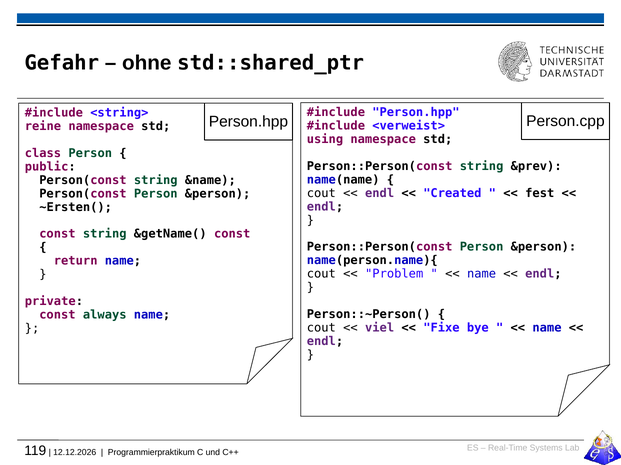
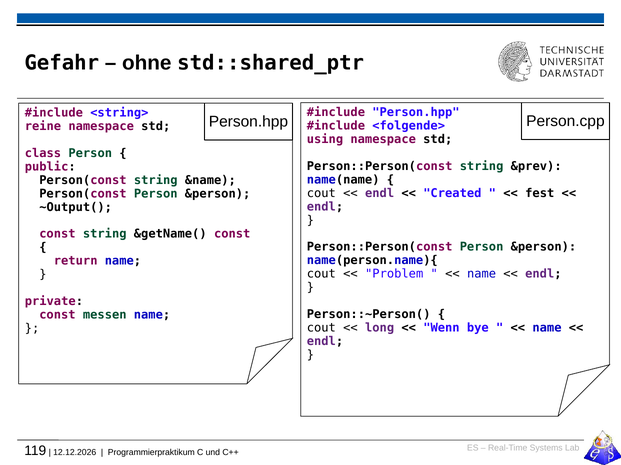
<verweist>: <verweist> -> <folgende>
~Ersten(: ~Ersten( -> ~Output(
always: always -> messen
viel: viel -> long
Fixe: Fixe -> Wenn
